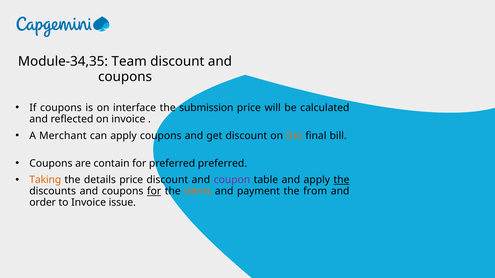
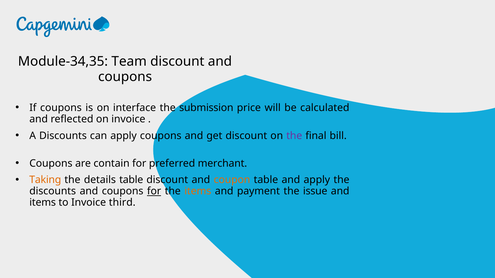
A Merchant: Merchant -> Discounts
the at (294, 136) colour: orange -> purple
preferred preferred: preferred -> merchant
details price: price -> table
coupon colour: purple -> orange
the at (342, 180) underline: present -> none
from: from -> issue
order at (43, 203): order -> items
issue: issue -> third
